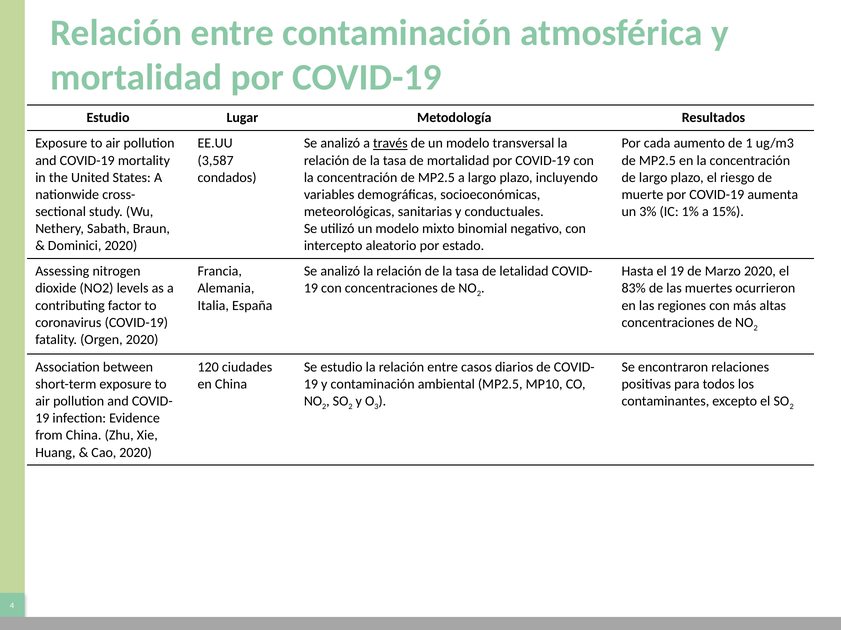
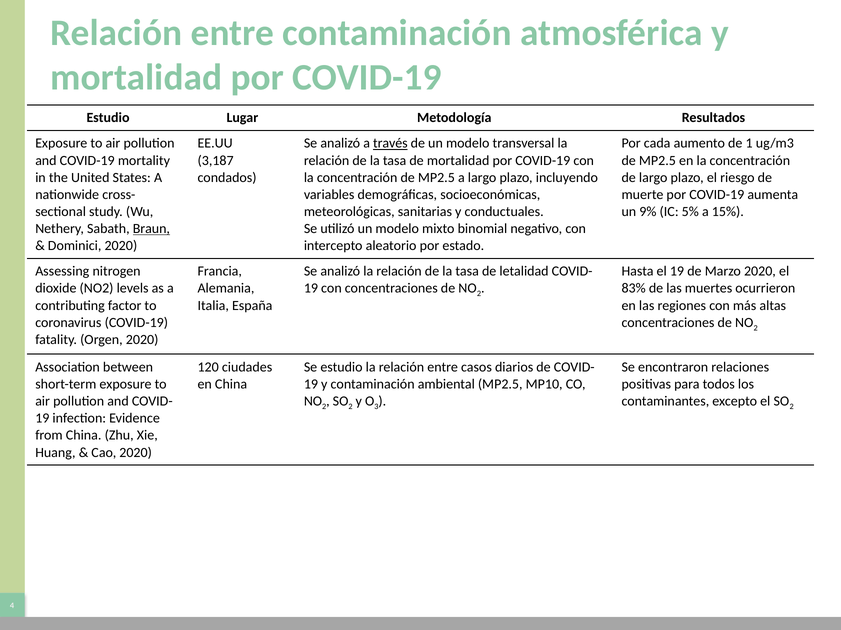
3,587: 3,587 -> 3,187
3%: 3% -> 9%
1%: 1% -> 5%
Braun underline: none -> present
